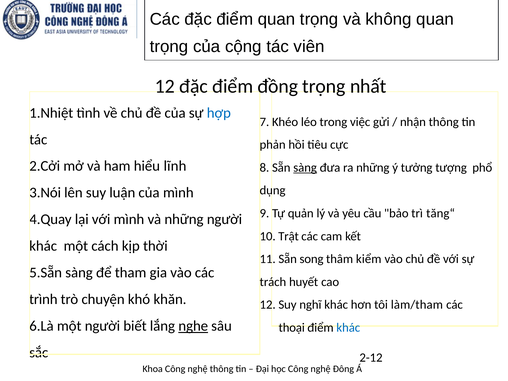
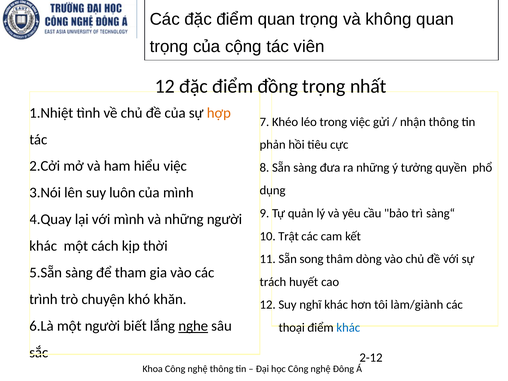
hợp colour: blue -> orange
hiểu lĩnh: lĩnh -> việc
sàng at (305, 168) underline: present -> none
tượng: tượng -> quyền
luận: luận -> luôn
tăng“: tăng“ -> sàng“
kiểm: kiểm -> dòng
làm/tham: làm/tham -> làm/giành
